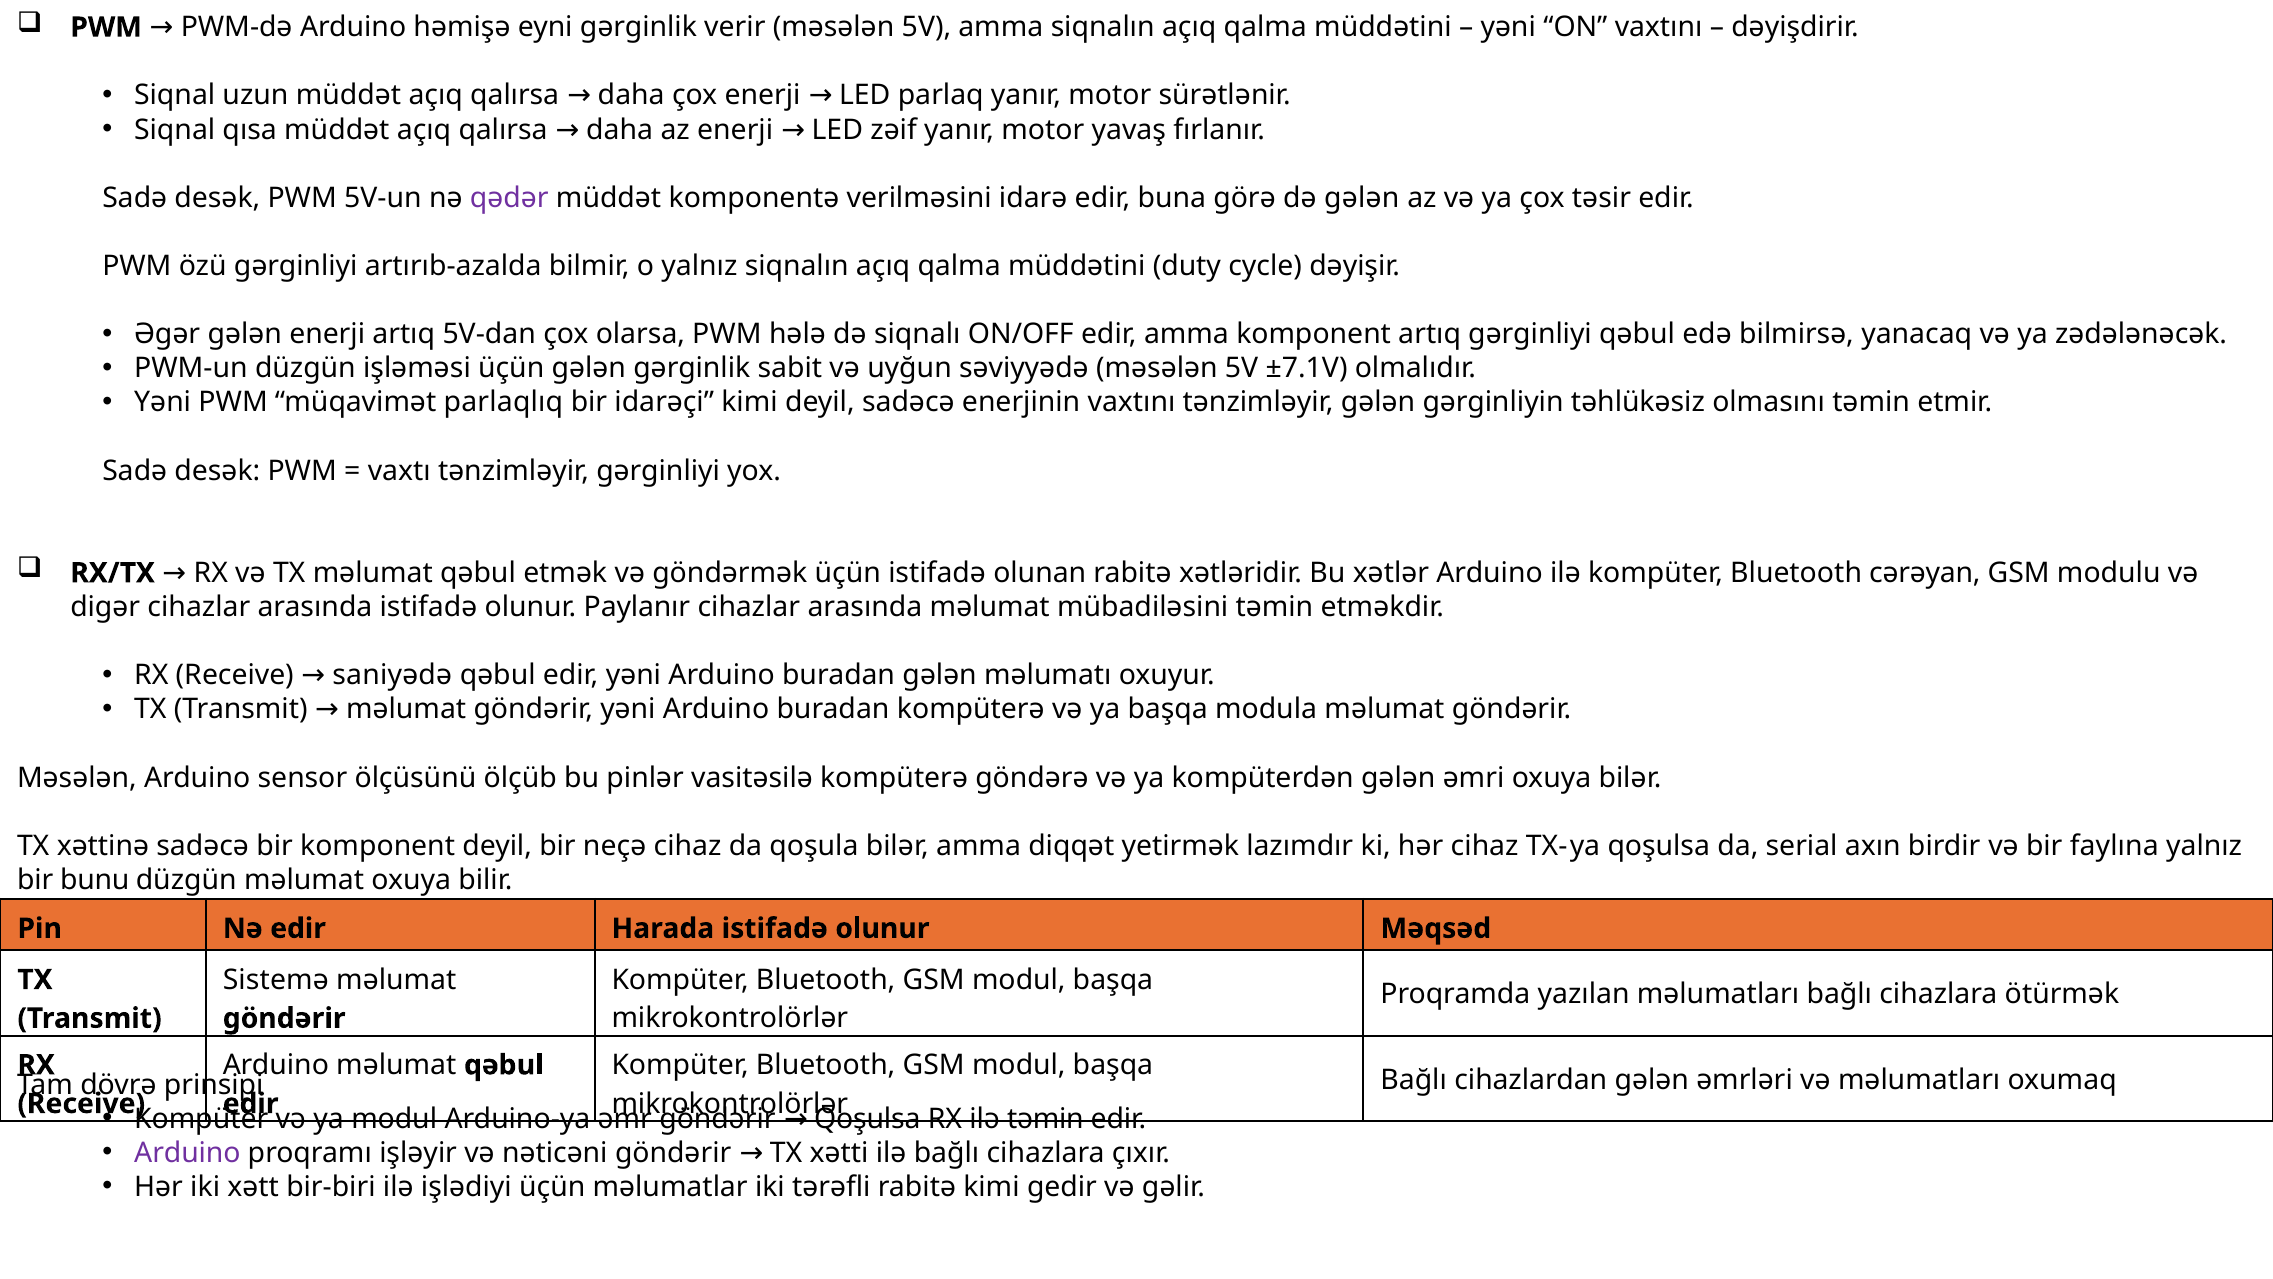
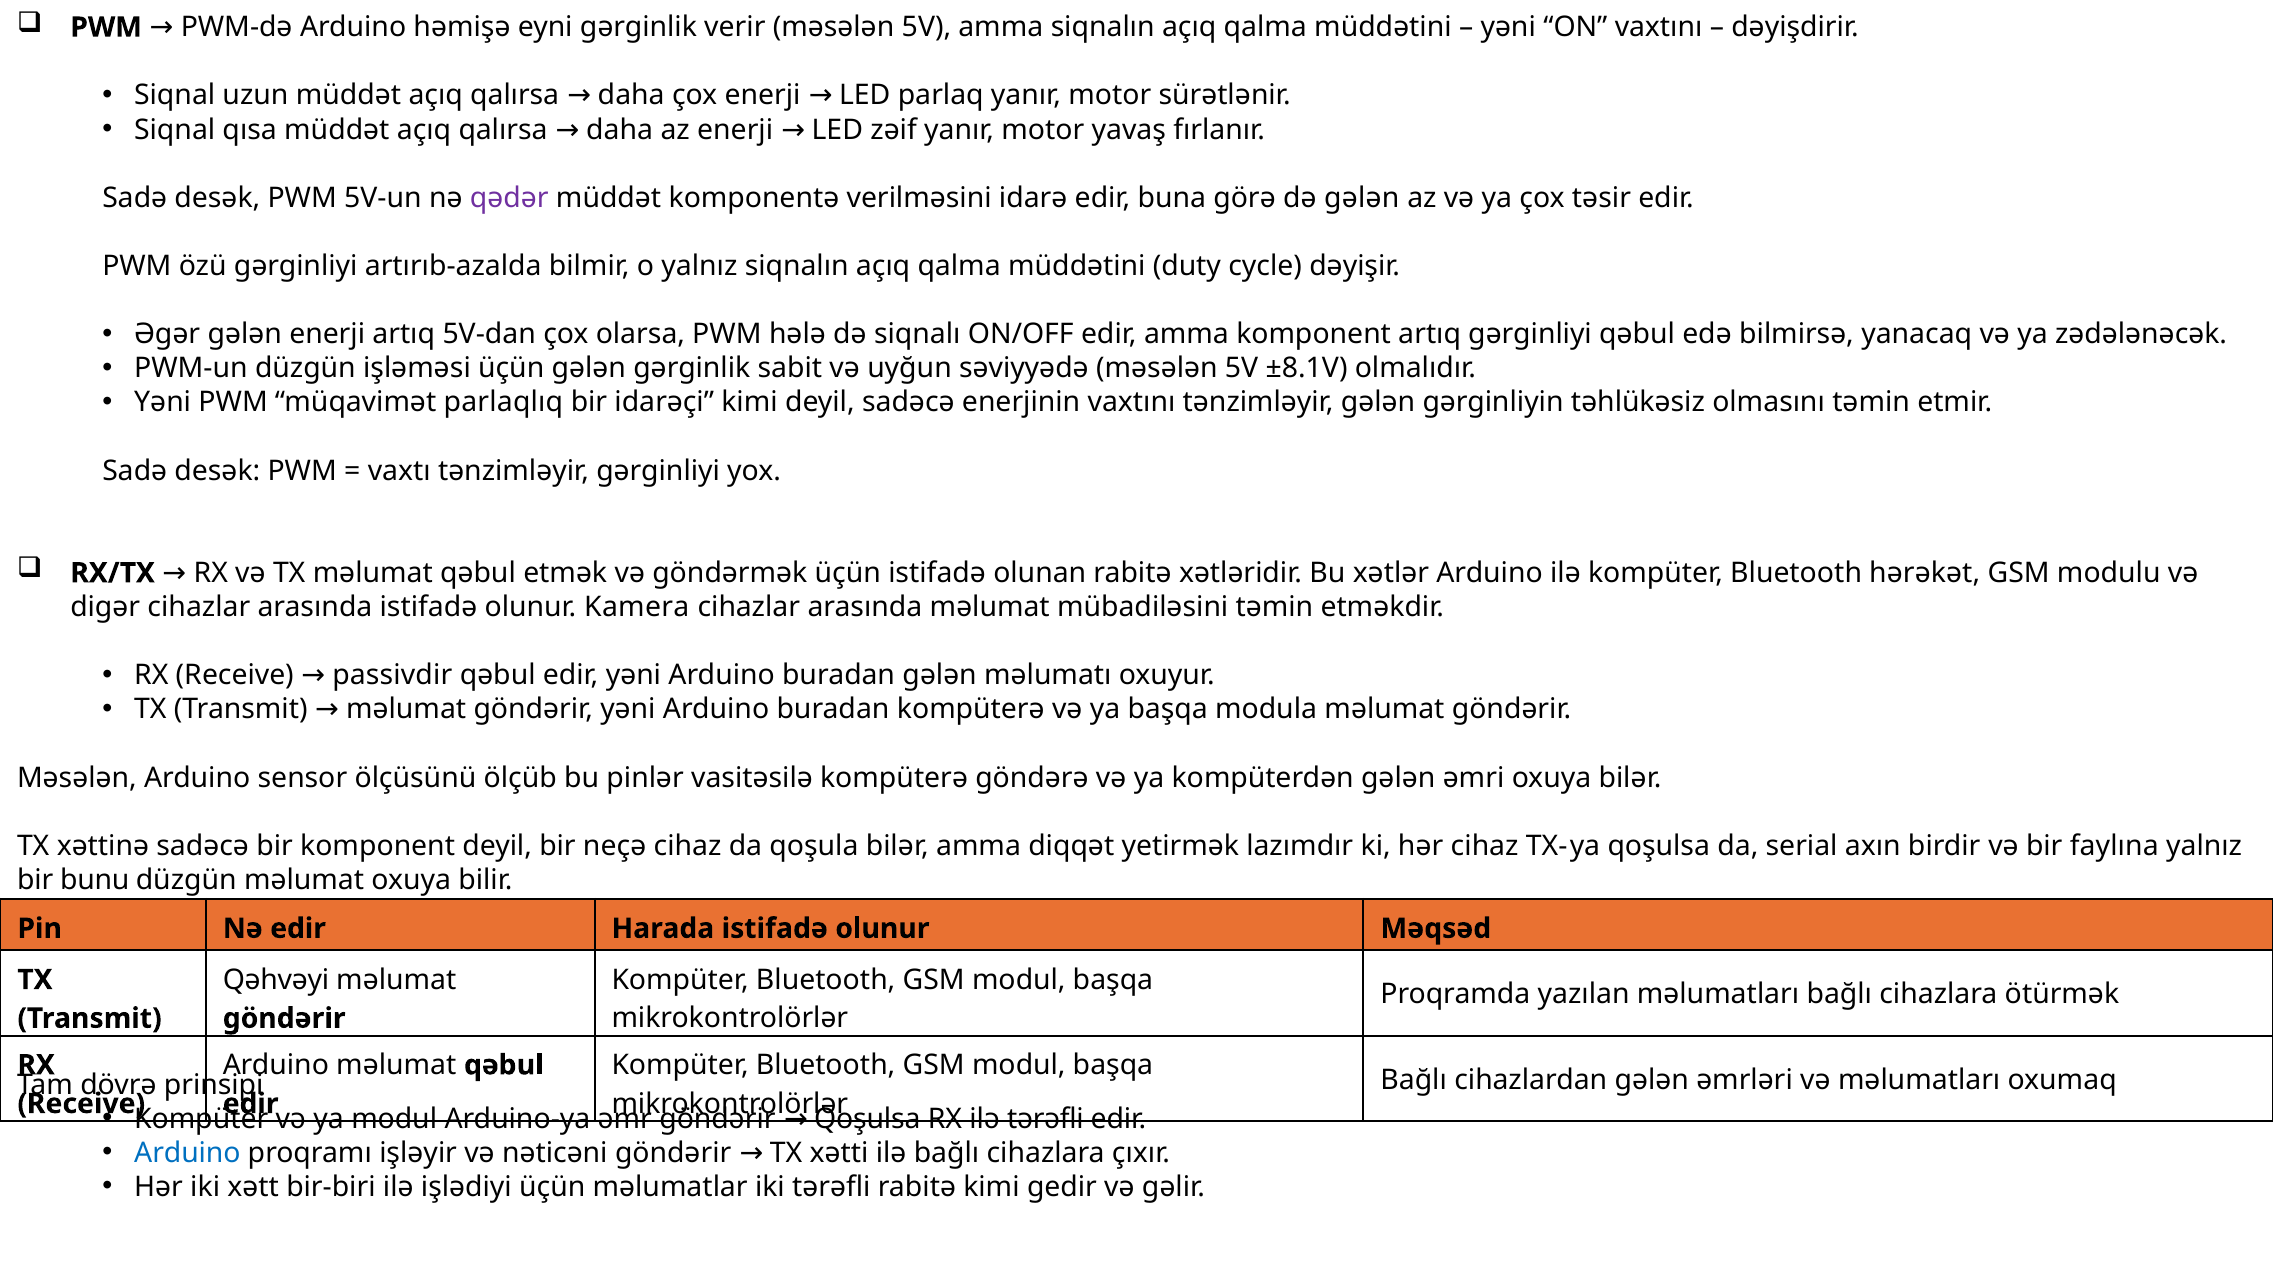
±7.1V: ±7.1V -> ±8.1V
cərəyan: cərəyan -> hərəkət
Paylanır: Paylanır -> Kamera
saniyədə: saniyədə -> passivdir
Sistemə: Sistemə -> Qəhvəyi
ilə təmin: təmin -> tərəfli
Arduino at (187, 1152) colour: purple -> blue
